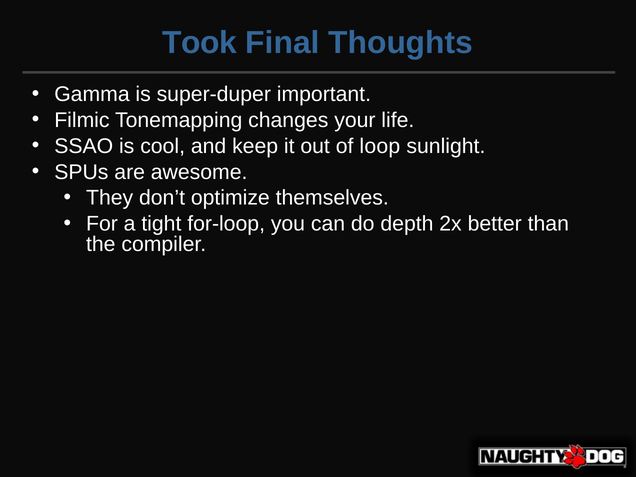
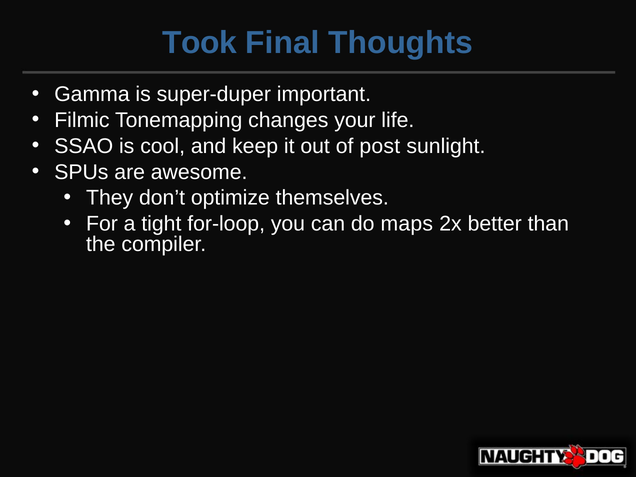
loop: loop -> post
depth: depth -> maps
